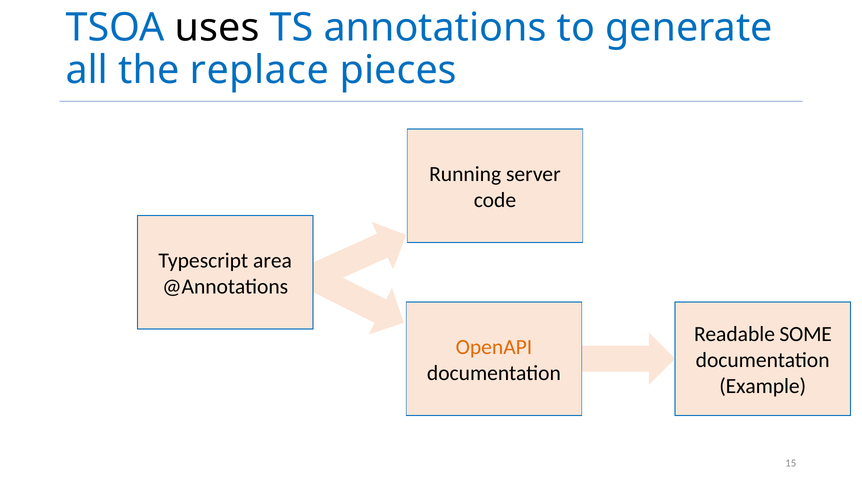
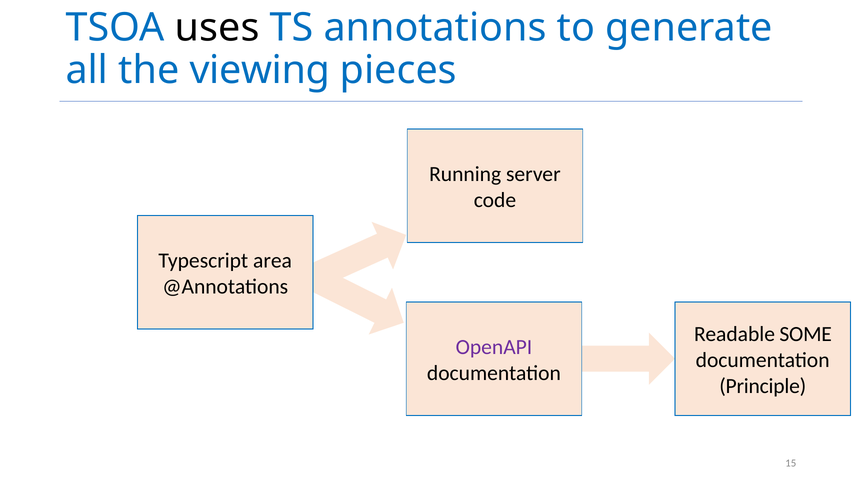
replace: replace -> viewing
OpenAPI colour: orange -> purple
Example: Example -> Principle
